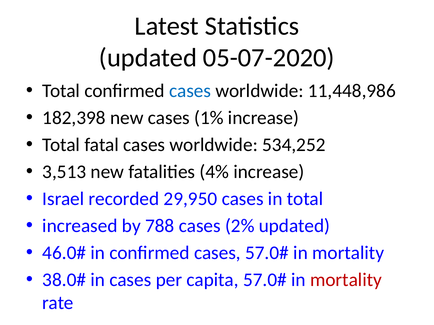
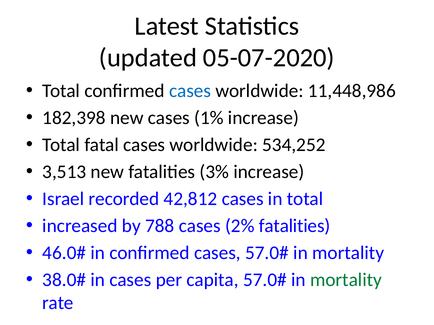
4%: 4% -> 3%
29,950: 29,950 -> 42,812
2% updated: updated -> fatalities
mortality at (346, 280) colour: red -> green
